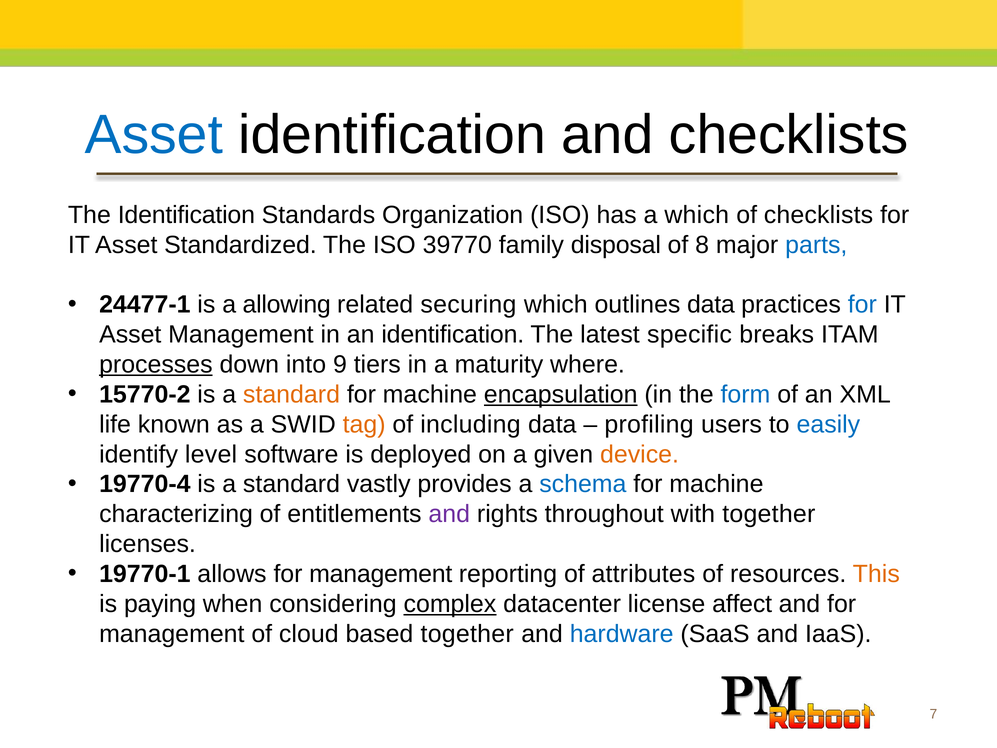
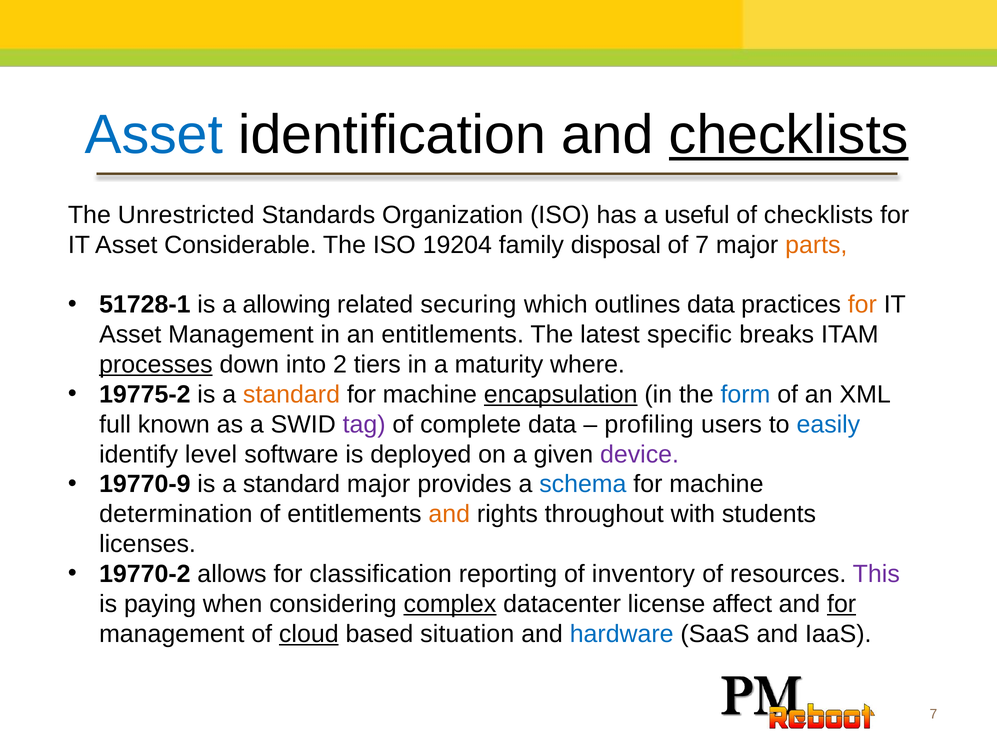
checklists at (789, 135) underline: none -> present
The Identification: Identification -> Unrestricted
a which: which -> useful
Standardized: Standardized -> Considerable
39770: 39770 -> 19204
of 8: 8 -> 7
parts colour: blue -> orange
24477-1: 24477-1 -> 51728-1
for at (862, 305) colour: blue -> orange
an identification: identification -> entitlements
9: 9 -> 2
15770-2: 15770-2 -> 19775-2
life: life -> full
tag colour: orange -> purple
including: including -> complete
device colour: orange -> purple
19770-4: 19770-4 -> 19770-9
standard vastly: vastly -> major
characterizing: characterizing -> determination
and at (449, 514) colour: purple -> orange
with together: together -> students
19770-1: 19770-1 -> 19770-2
allows for management: management -> classification
attributes: attributes -> inventory
This colour: orange -> purple
for at (842, 604) underline: none -> present
cloud underline: none -> present
based together: together -> situation
